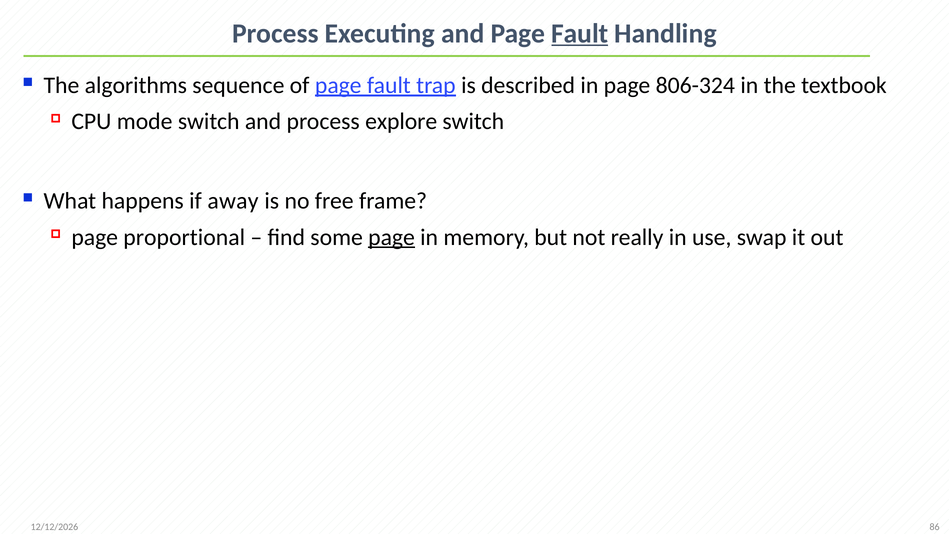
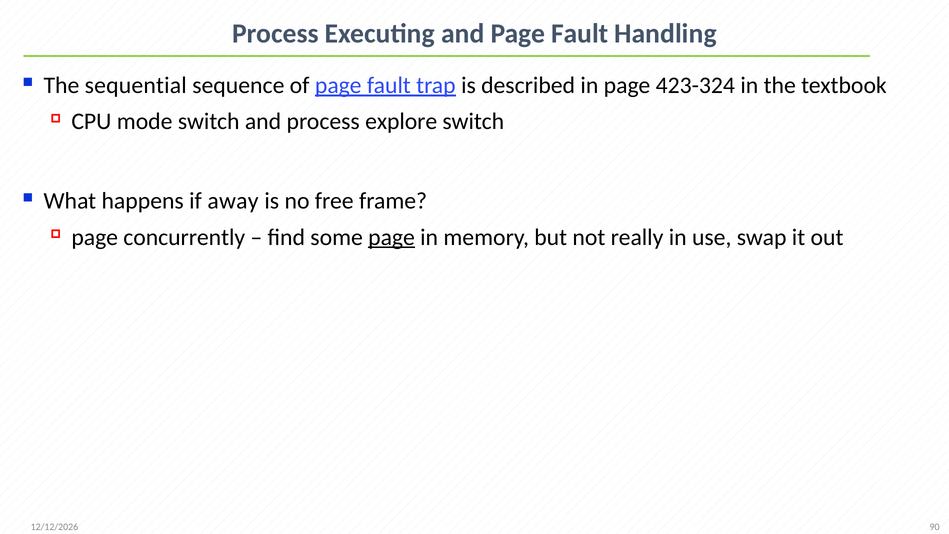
Fault at (580, 33) underline: present -> none
algorithms: algorithms -> sequential
806-324: 806-324 -> 423-324
proportional: proportional -> concurrently
86: 86 -> 90
